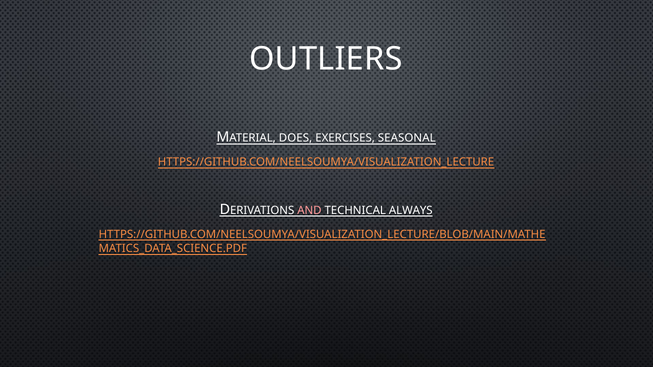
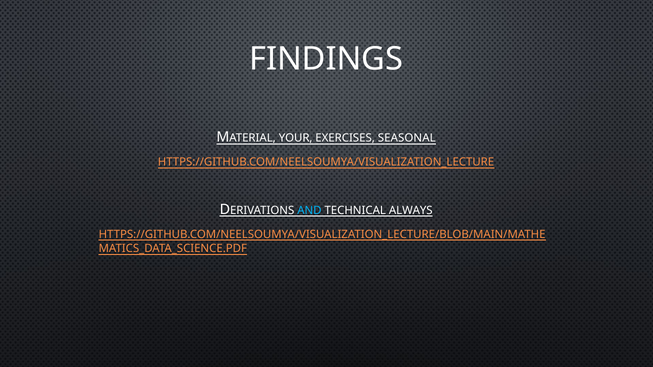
OUTLIERS: OUTLIERS -> FINDINGS
DOES: DOES -> YOUR
AND colour: pink -> light blue
